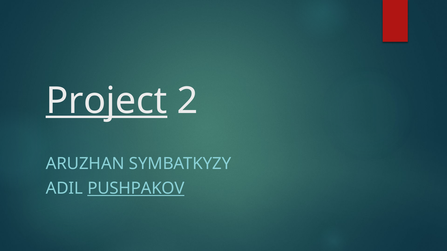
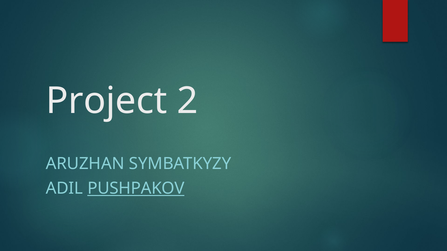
Project underline: present -> none
